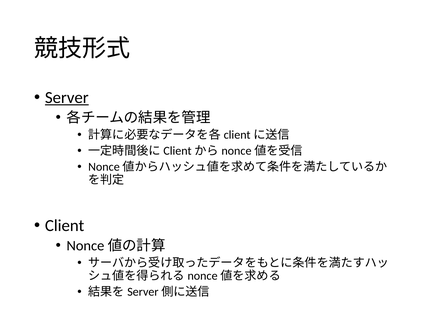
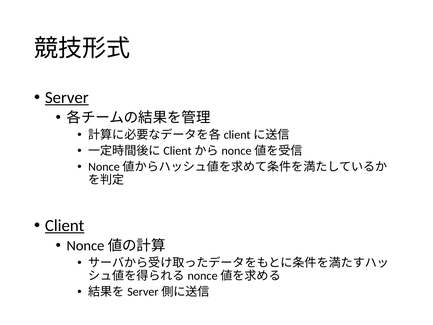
Client underline: none -> present
